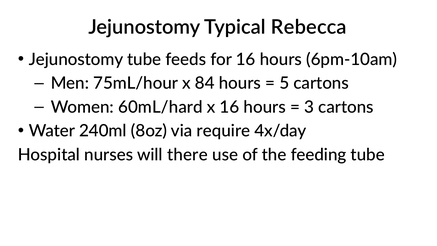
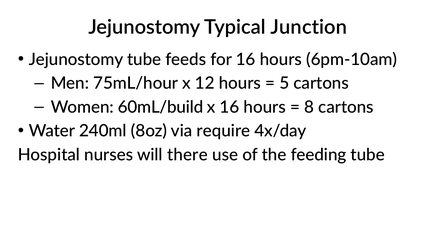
Rebecca: Rebecca -> Junction
84: 84 -> 12
60mL/hard: 60mL/hard -> 60mL/build
3: 3 -> 8
